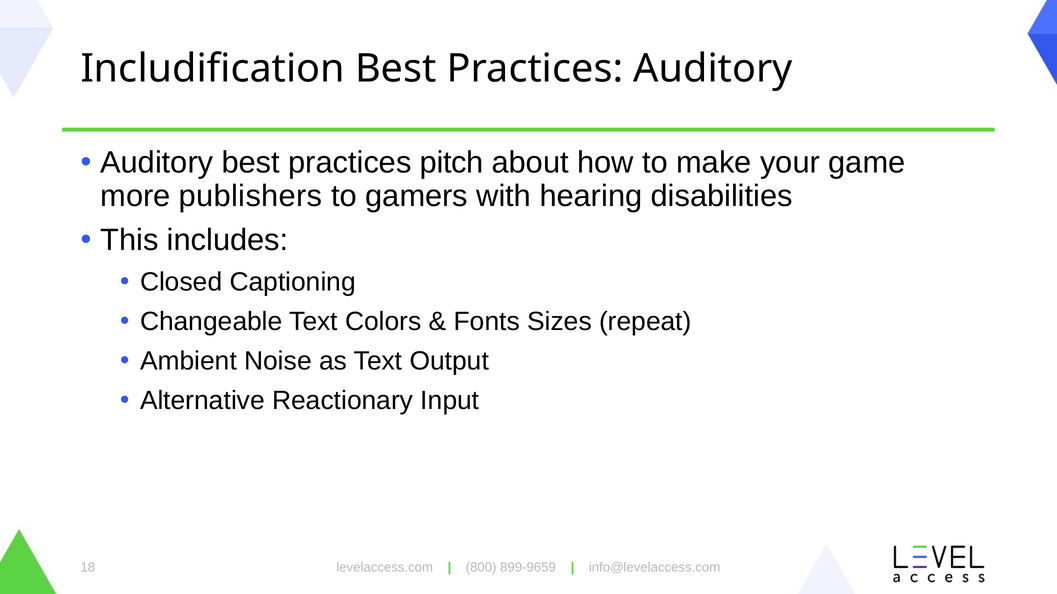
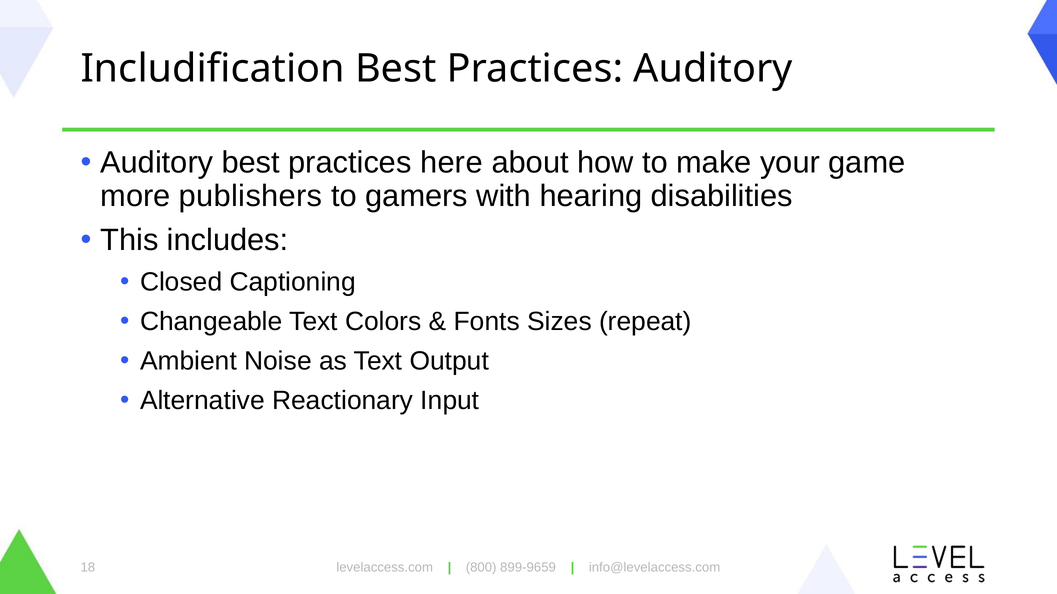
pitch: pitch -> here
